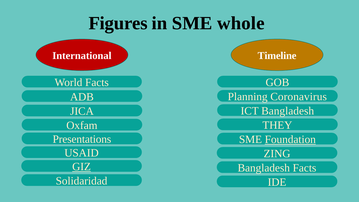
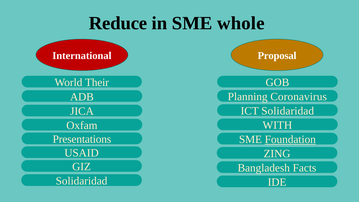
Figures: Figures -> Reduce
Timeline: Timeline -> Proposal
World Facts: Facts -> Their
ICT Bangladesh: Bangladesh -> Solidaridad
THEY: THEY -> WITH
GIZ underline: present -> none
